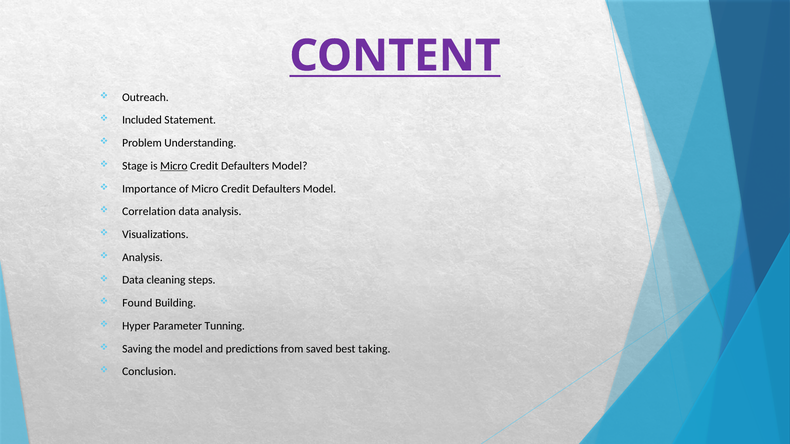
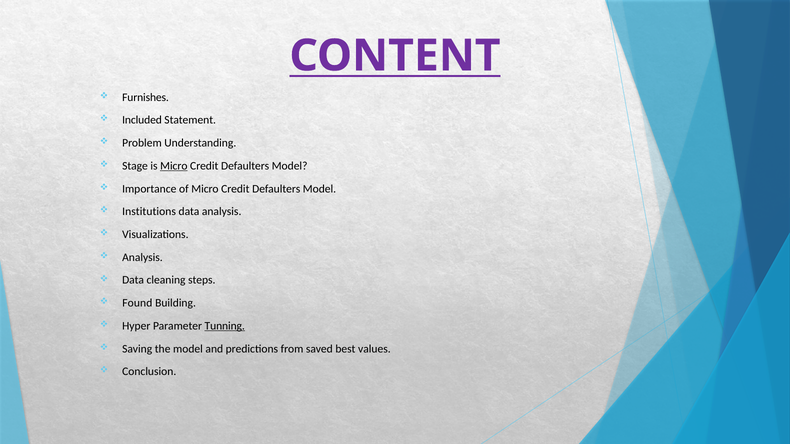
Outreach: Outreach -> Furnishes
Correlation: Correlation -> Institutions
Tunning underline: none -> present
taking: taking -> values
